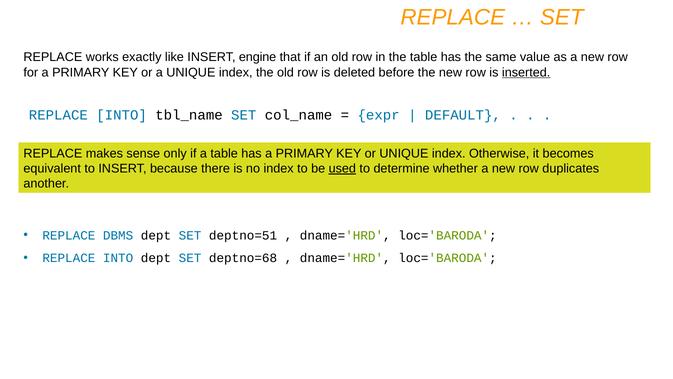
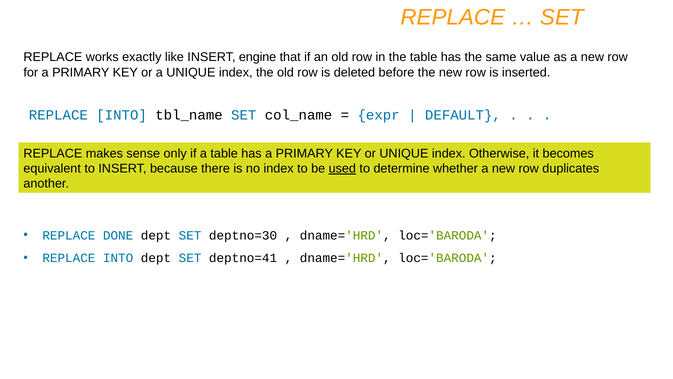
inserted underline: present -> none
DBMS: DBMS -> DONE
deptno=51: deptno=51 -> deptno=30
deptno=68: deptno=68 -> deptno=41
